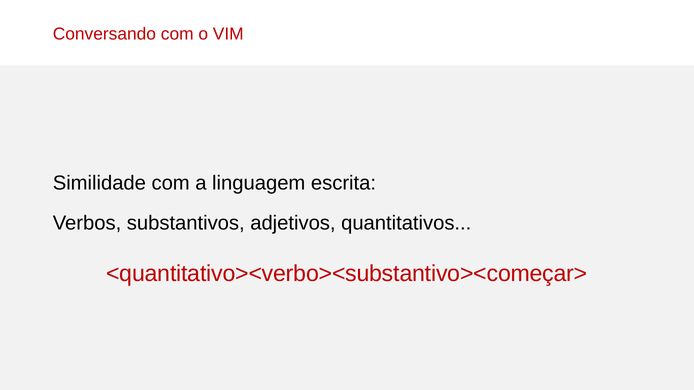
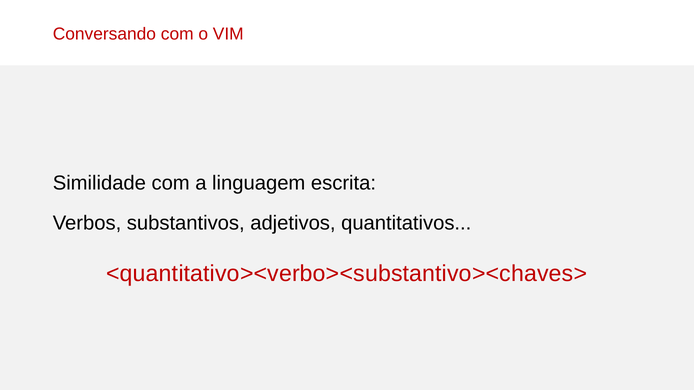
<quantitativo><verbo><substantivo><começar>: <quantitativo><verbo><substantivo><começar> -> <quantitativo><verbo><substantivo><chaves>
